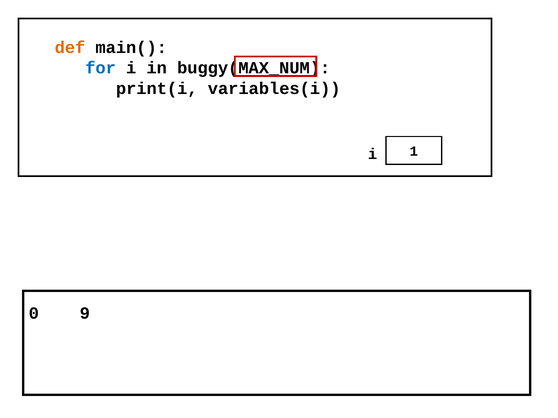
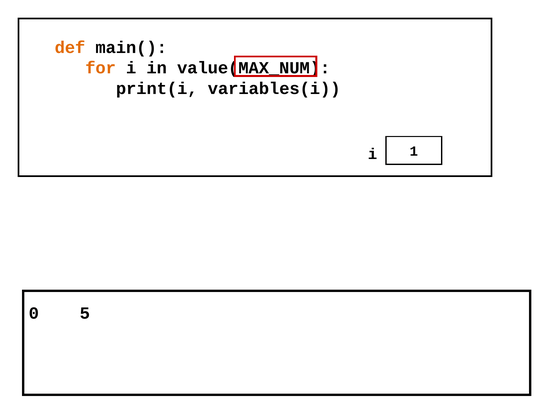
for colour: blue -> orange
buggy(MAX_NUM: buggy(MAX_NUM -> value(MAX_NUM
9: 9 -> 5
